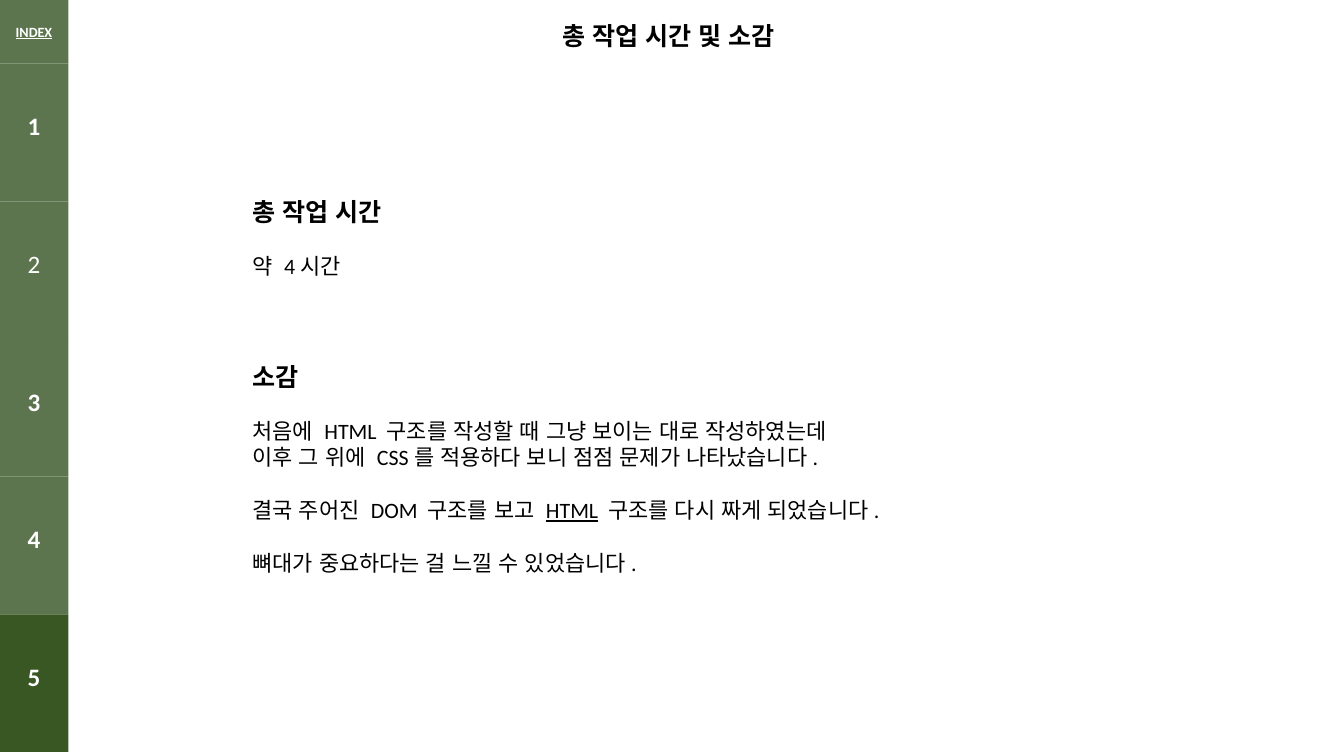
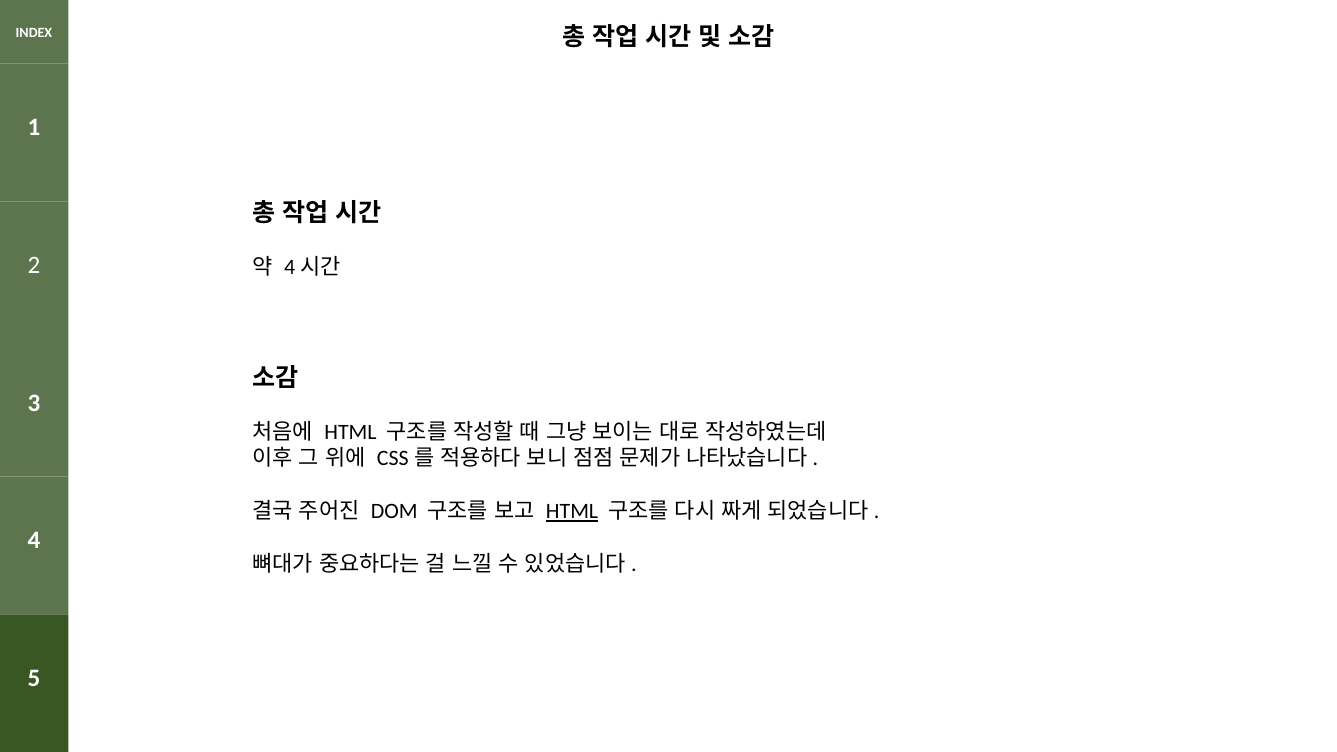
INDEX underline: present -> none
